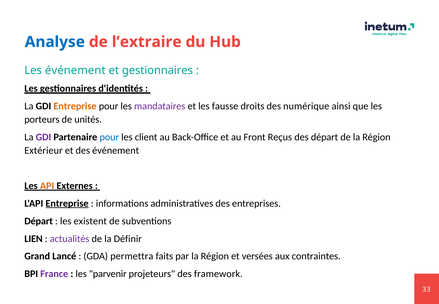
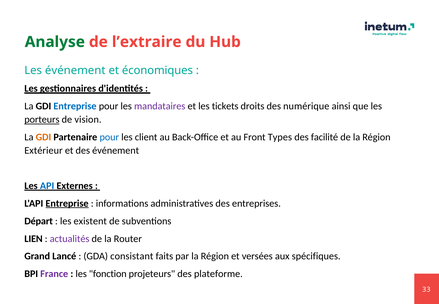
Analyse colour: blue -> green
et gestionnaires: gestionnaires -> économiques
Entreprise at (75, 106) colour: orange -> blue
fausse: fausse -> tickets
porteurs underline: none -> present
unités: unités -> vision
GDI at (43, 137) colour: purple -> orange
Reçus: Reçus -> Types
des départ: départ -> facilité
API colour: orange -> blue
Définir: Définir -> Router
permettra: permettra -> consistant
contraintes: contraintes -> spécifiques
parvenir: parvenir -> fonction
framework: framework -> plateforme
